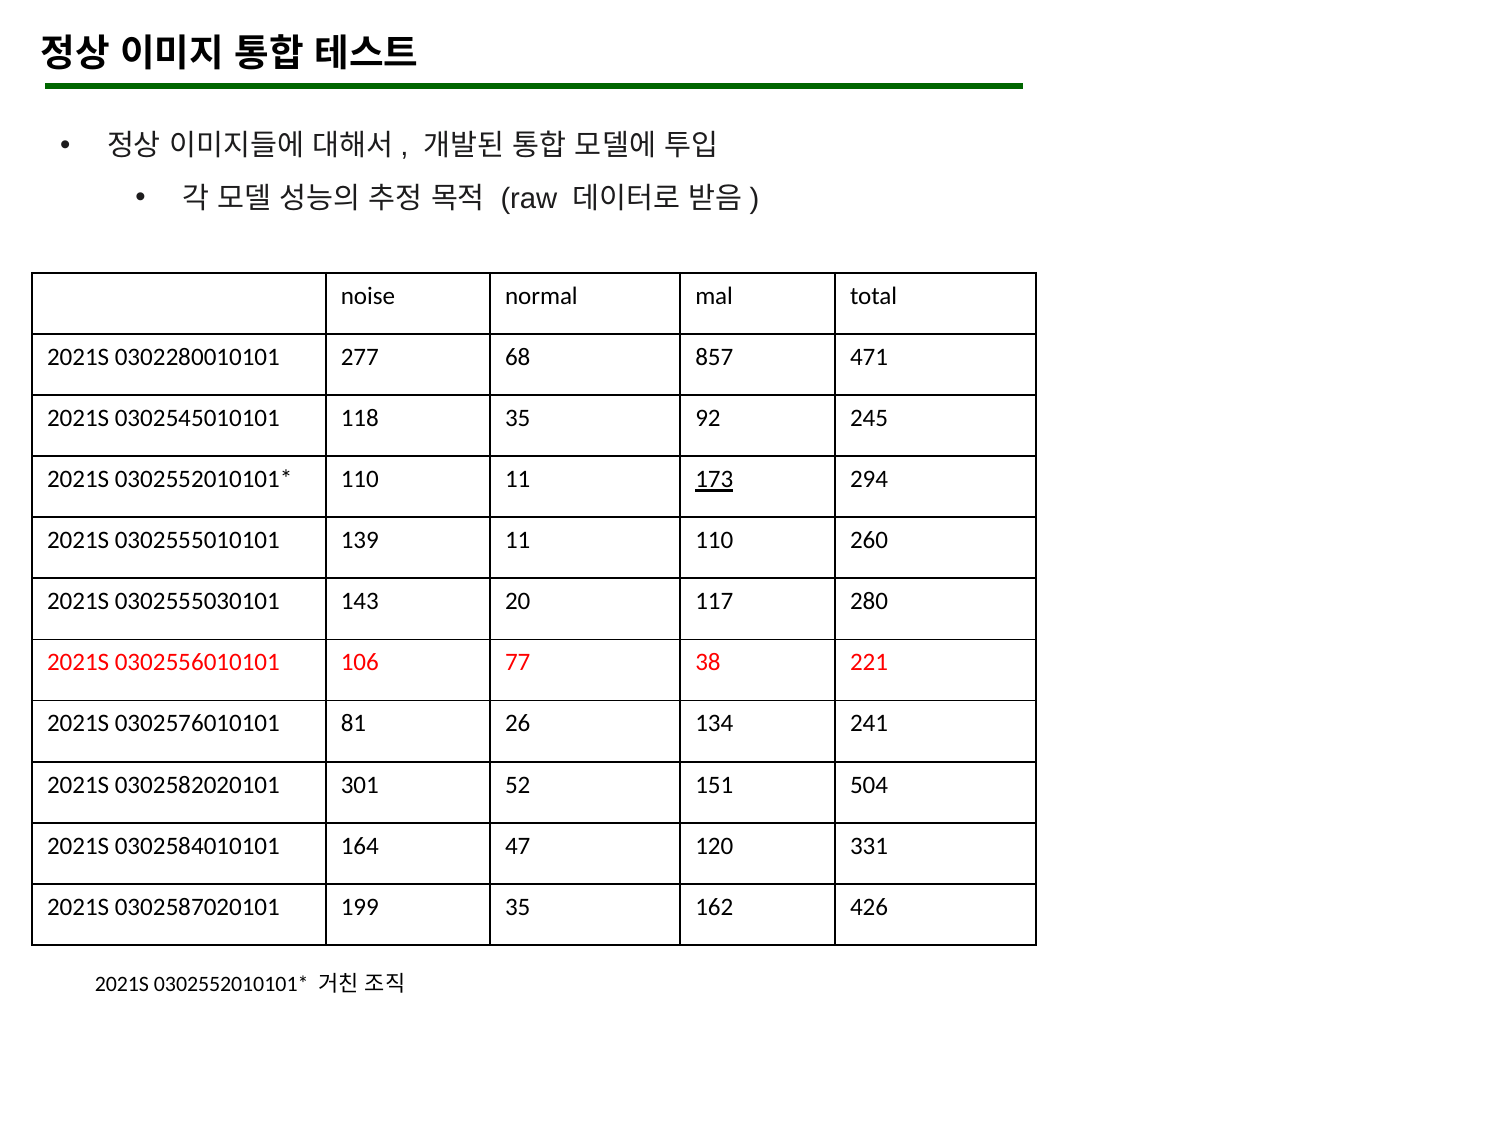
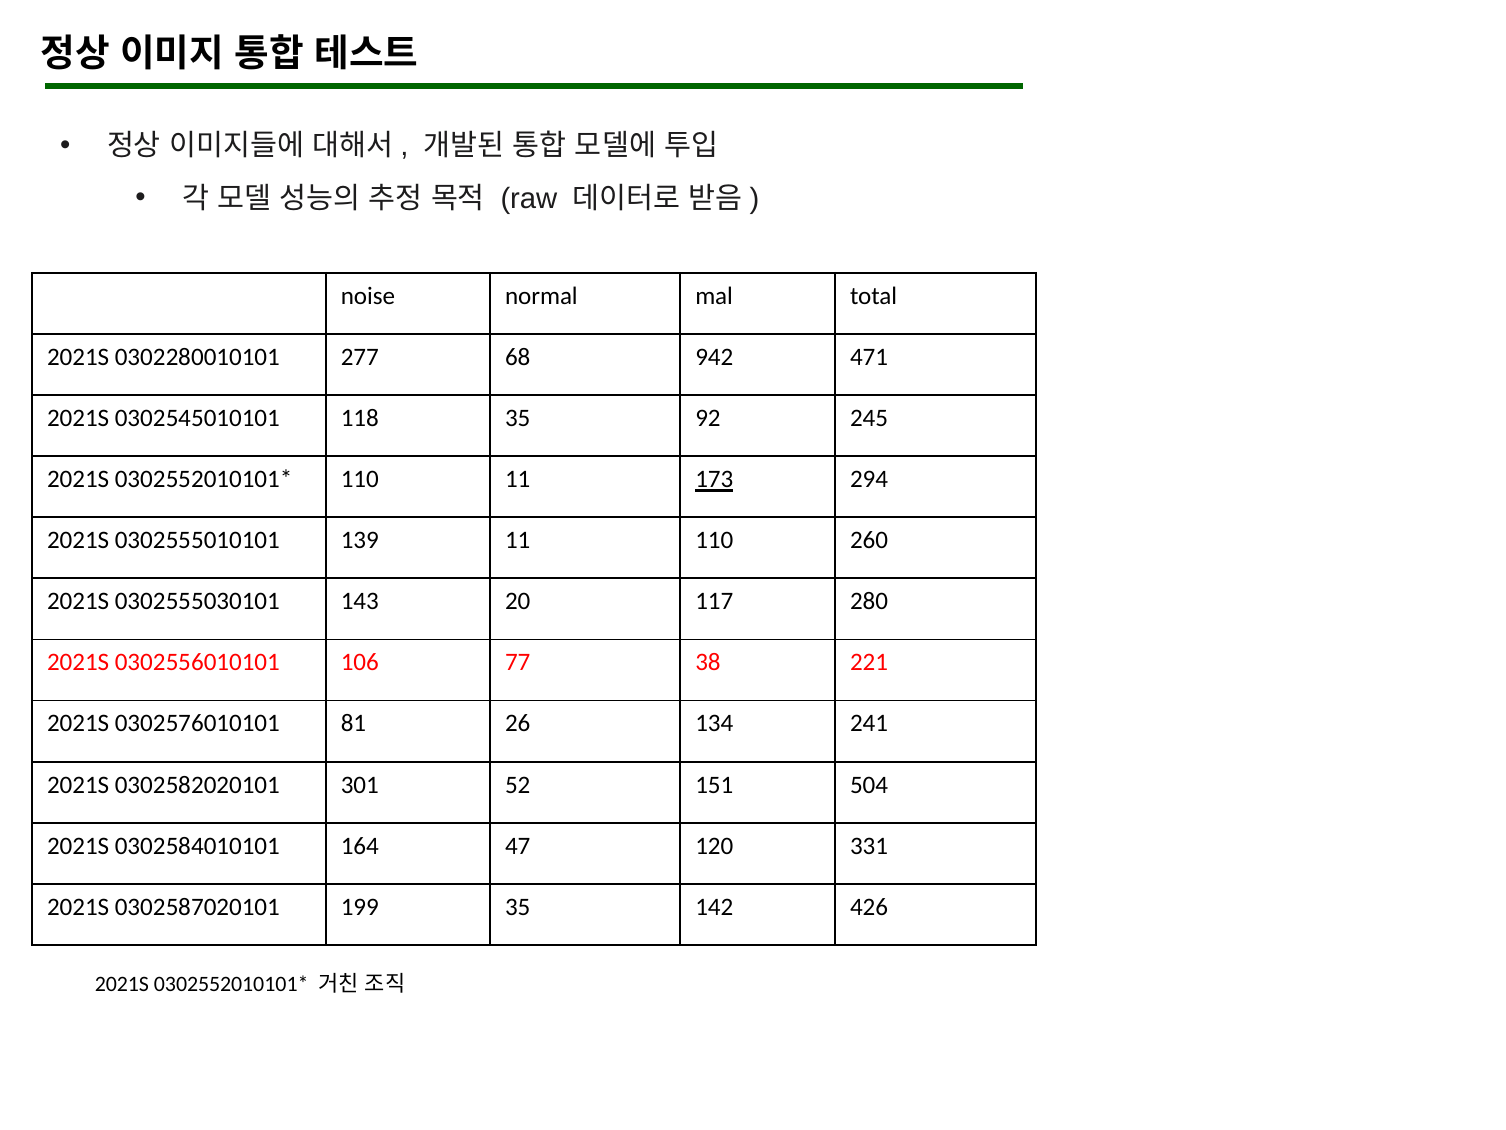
857: 857 -> 942
162: 162 -> 142
